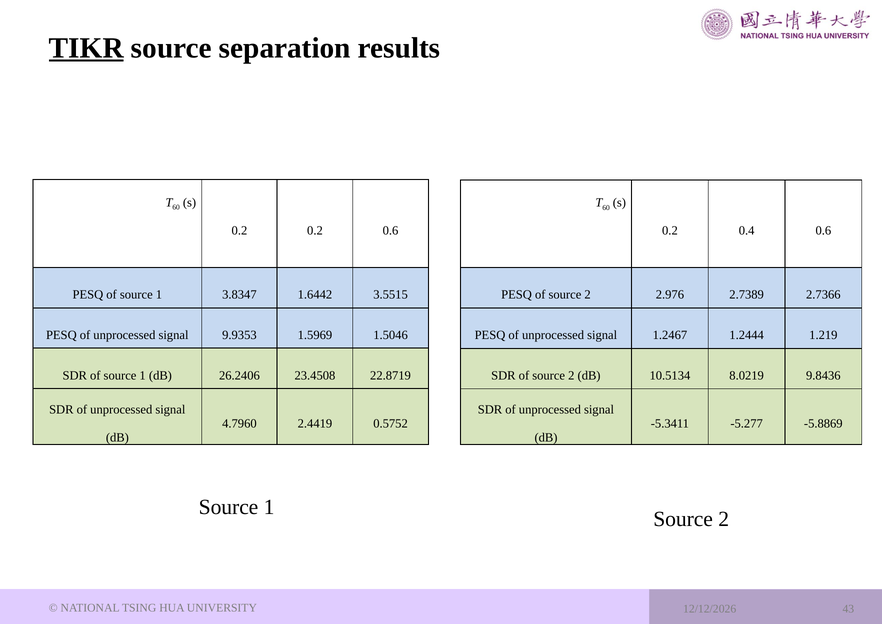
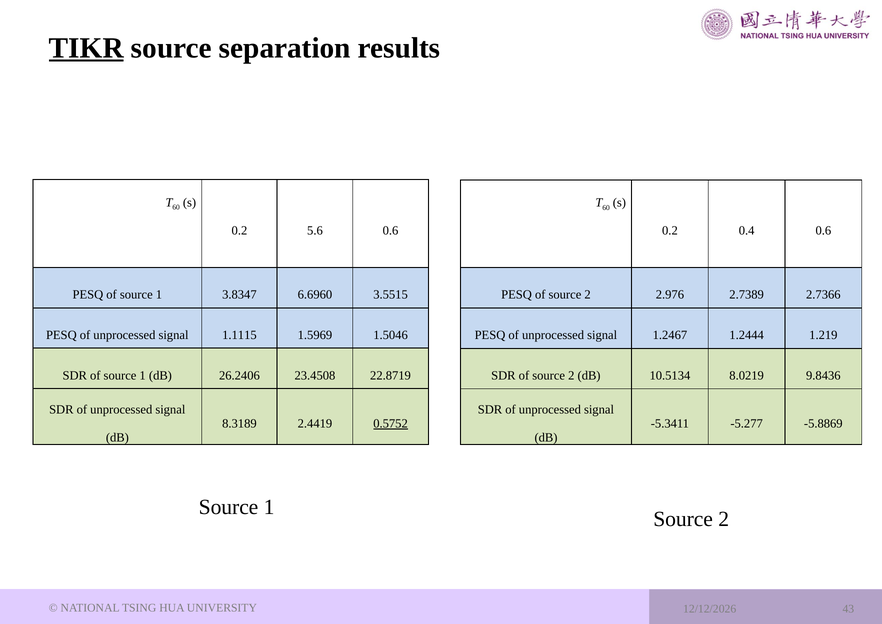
0.2 0.2: 0.2 -> 5.6
1.6442: 1.6442 -> 6.6960
9.9353: 9.9353 -> 1.1115
4.7960: 4.7960 -> 8.3189
0.5752 underline: none -> present
